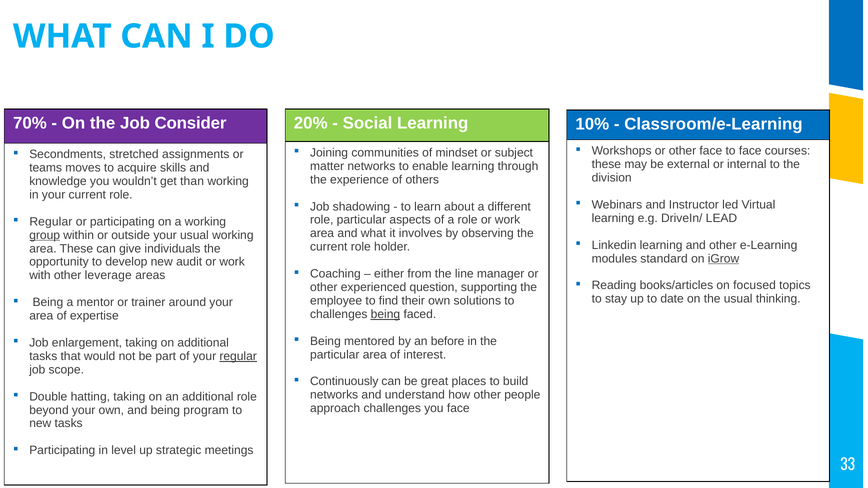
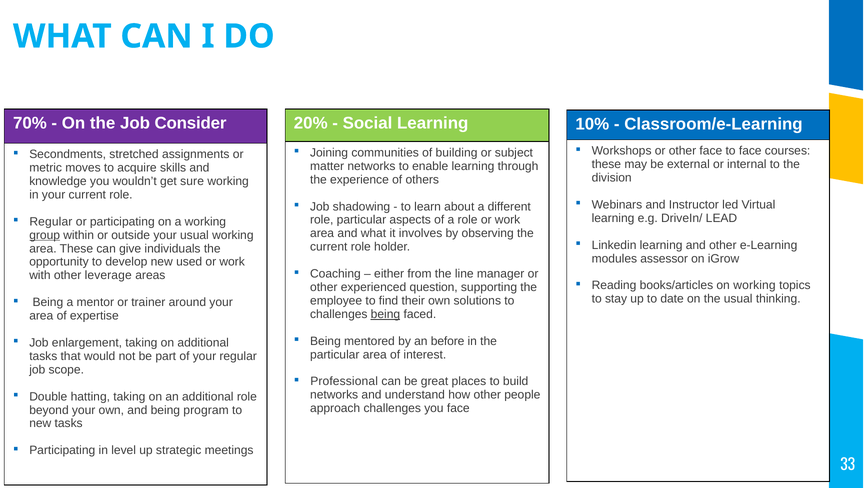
mindset: mindset -> building
teams: teams -> metric
than: than -> sure
standard: standard -> assessor
iGrow underline: present -> none
audit: audit -> used
on focused: focused -> working
regular at (238, 356) underline: present -> none
Continuously: Continuously -> Professional
